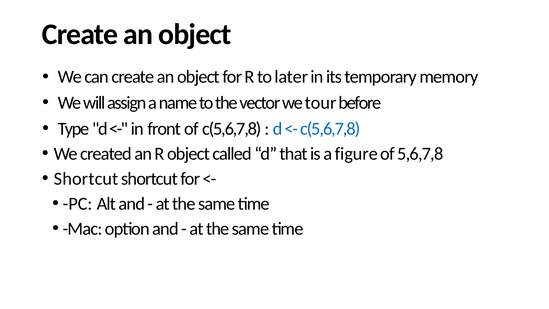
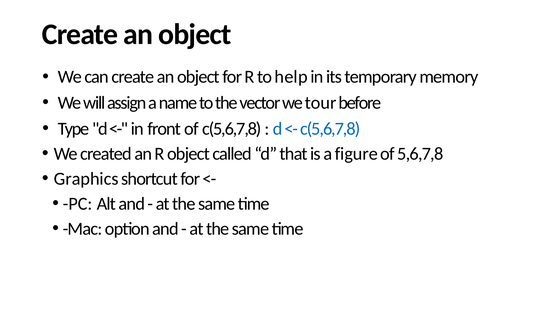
later: later -> help
Shortcut at (86, 179): Shortcut -> Graphics
